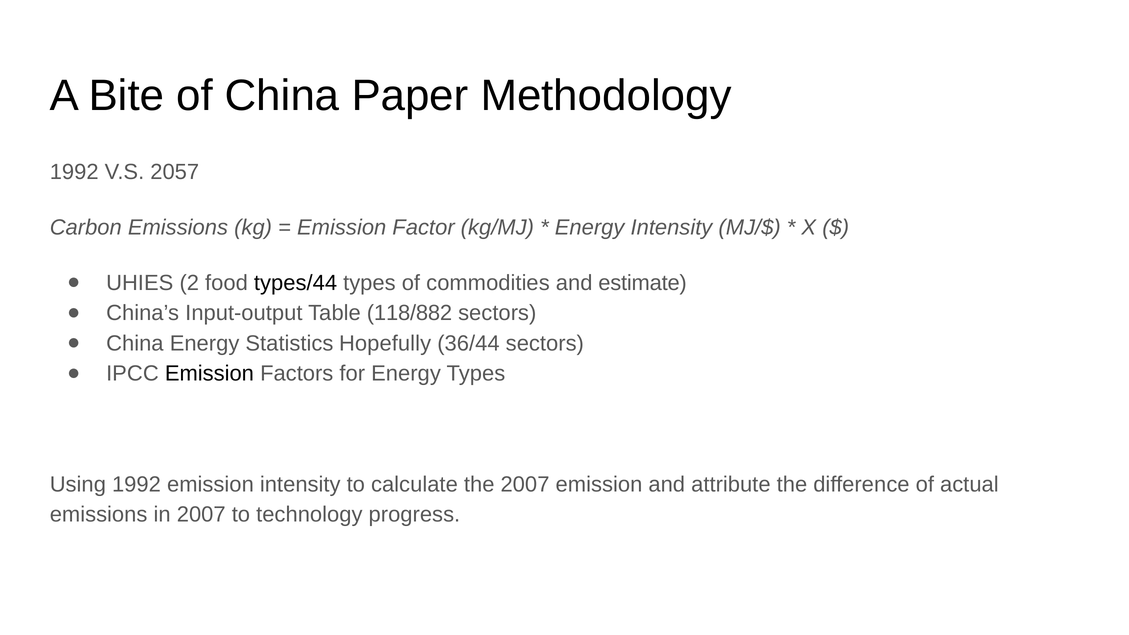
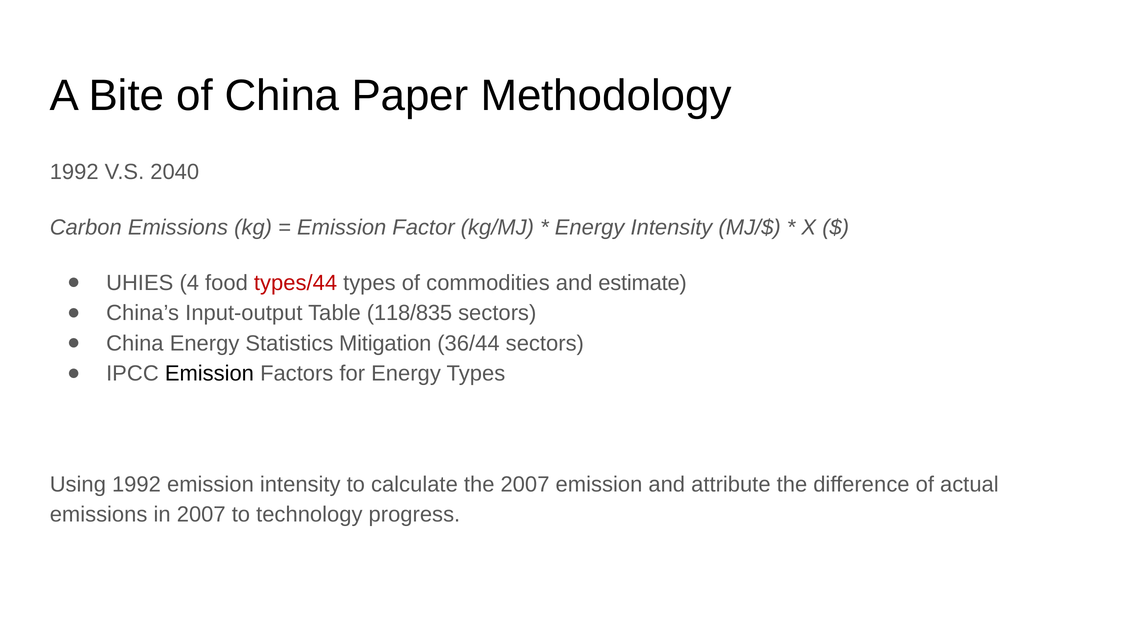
2057: 2057 -> 2040
2: 2 -> 4
types/44 colour: black -> red
118/882: 118/882 -> 118/835
Hopefully: Hopefully -> Mitigation
